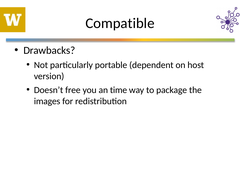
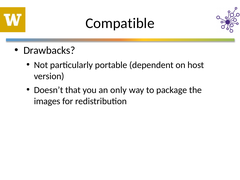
free: free -> that
time: time -> only
